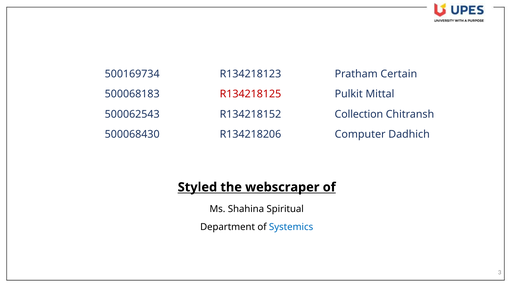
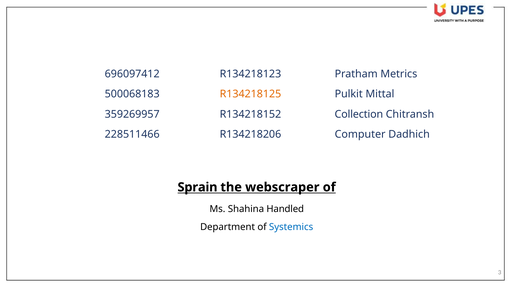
500169734: 500169734 -> 696097412
Certain: Certain -> Metrics
R134218125 colour: red -> orange
500062543: 500062543 -> 359269957
500068430: 500068430 -> 228511466
Styled: Styled -> Sprain
Spiritual: Spiritual -> Handled
